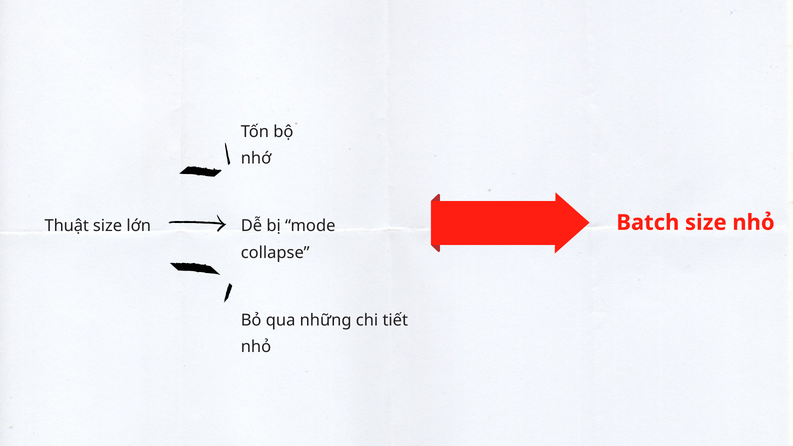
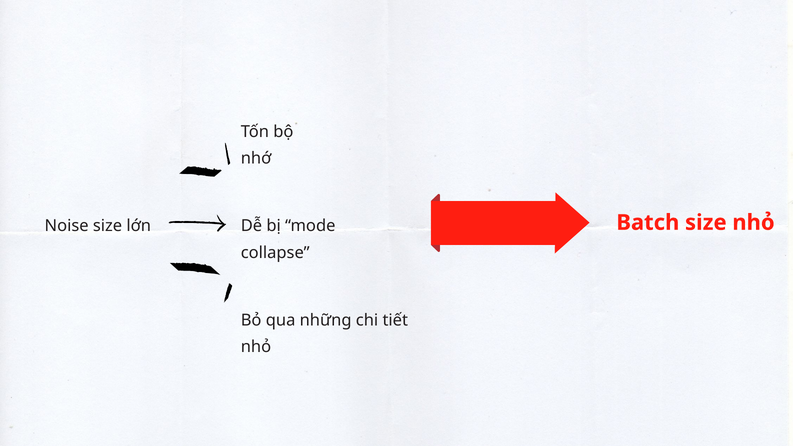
Thuật: Thuật -> Noise
